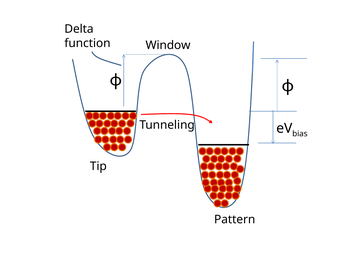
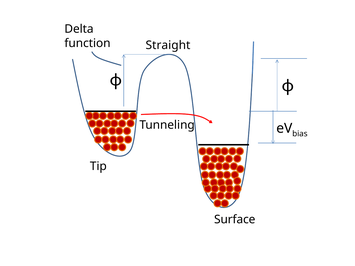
Window: Window -> Straight
Pattern: Pattern -> Surface
